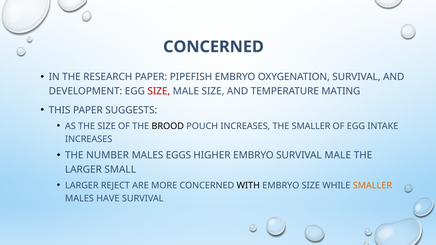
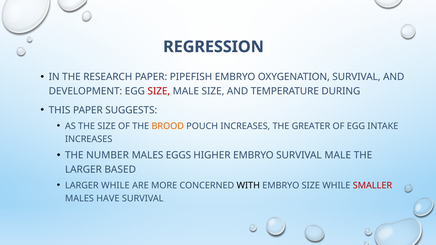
CONCERNED at (213, 47): CONCERNED -> REGRESSION
MATING: MATING -> DURING
BROOD colour: black -> orange
THE SMALLER: SMALLER -> GREATER
SMALL: SMALL -> BASED
LARGER REJECT: REJECT -> WHILE
SMALLER at (372, 186) colour: orange -> red
